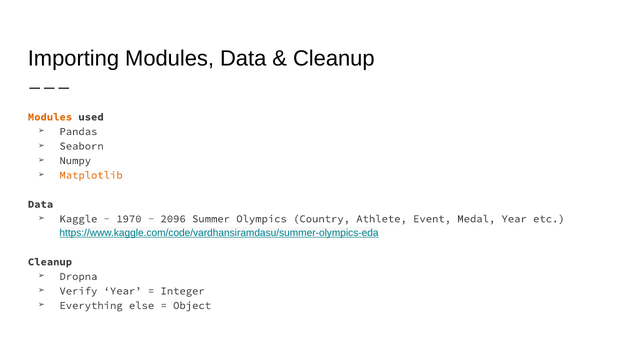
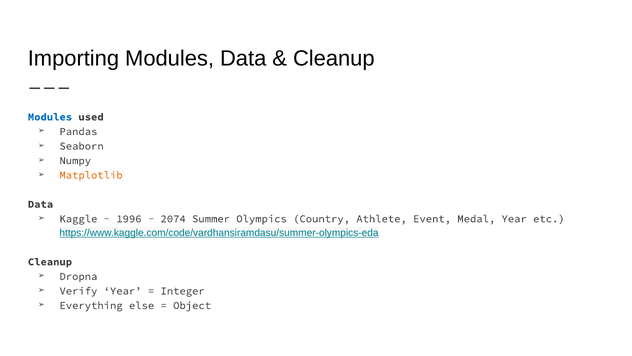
Modules at (50, 117) colour: orange -> blue
1970: 1970 -> 1996
2096: 2096 -> 2074
